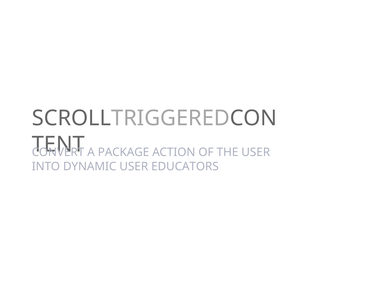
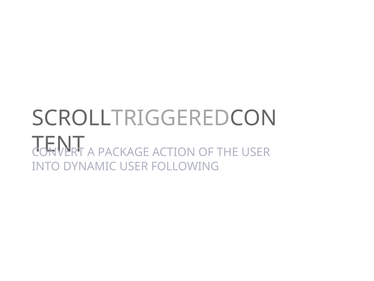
EDUCATORS: EDUCATORS -> FOLLOWING
